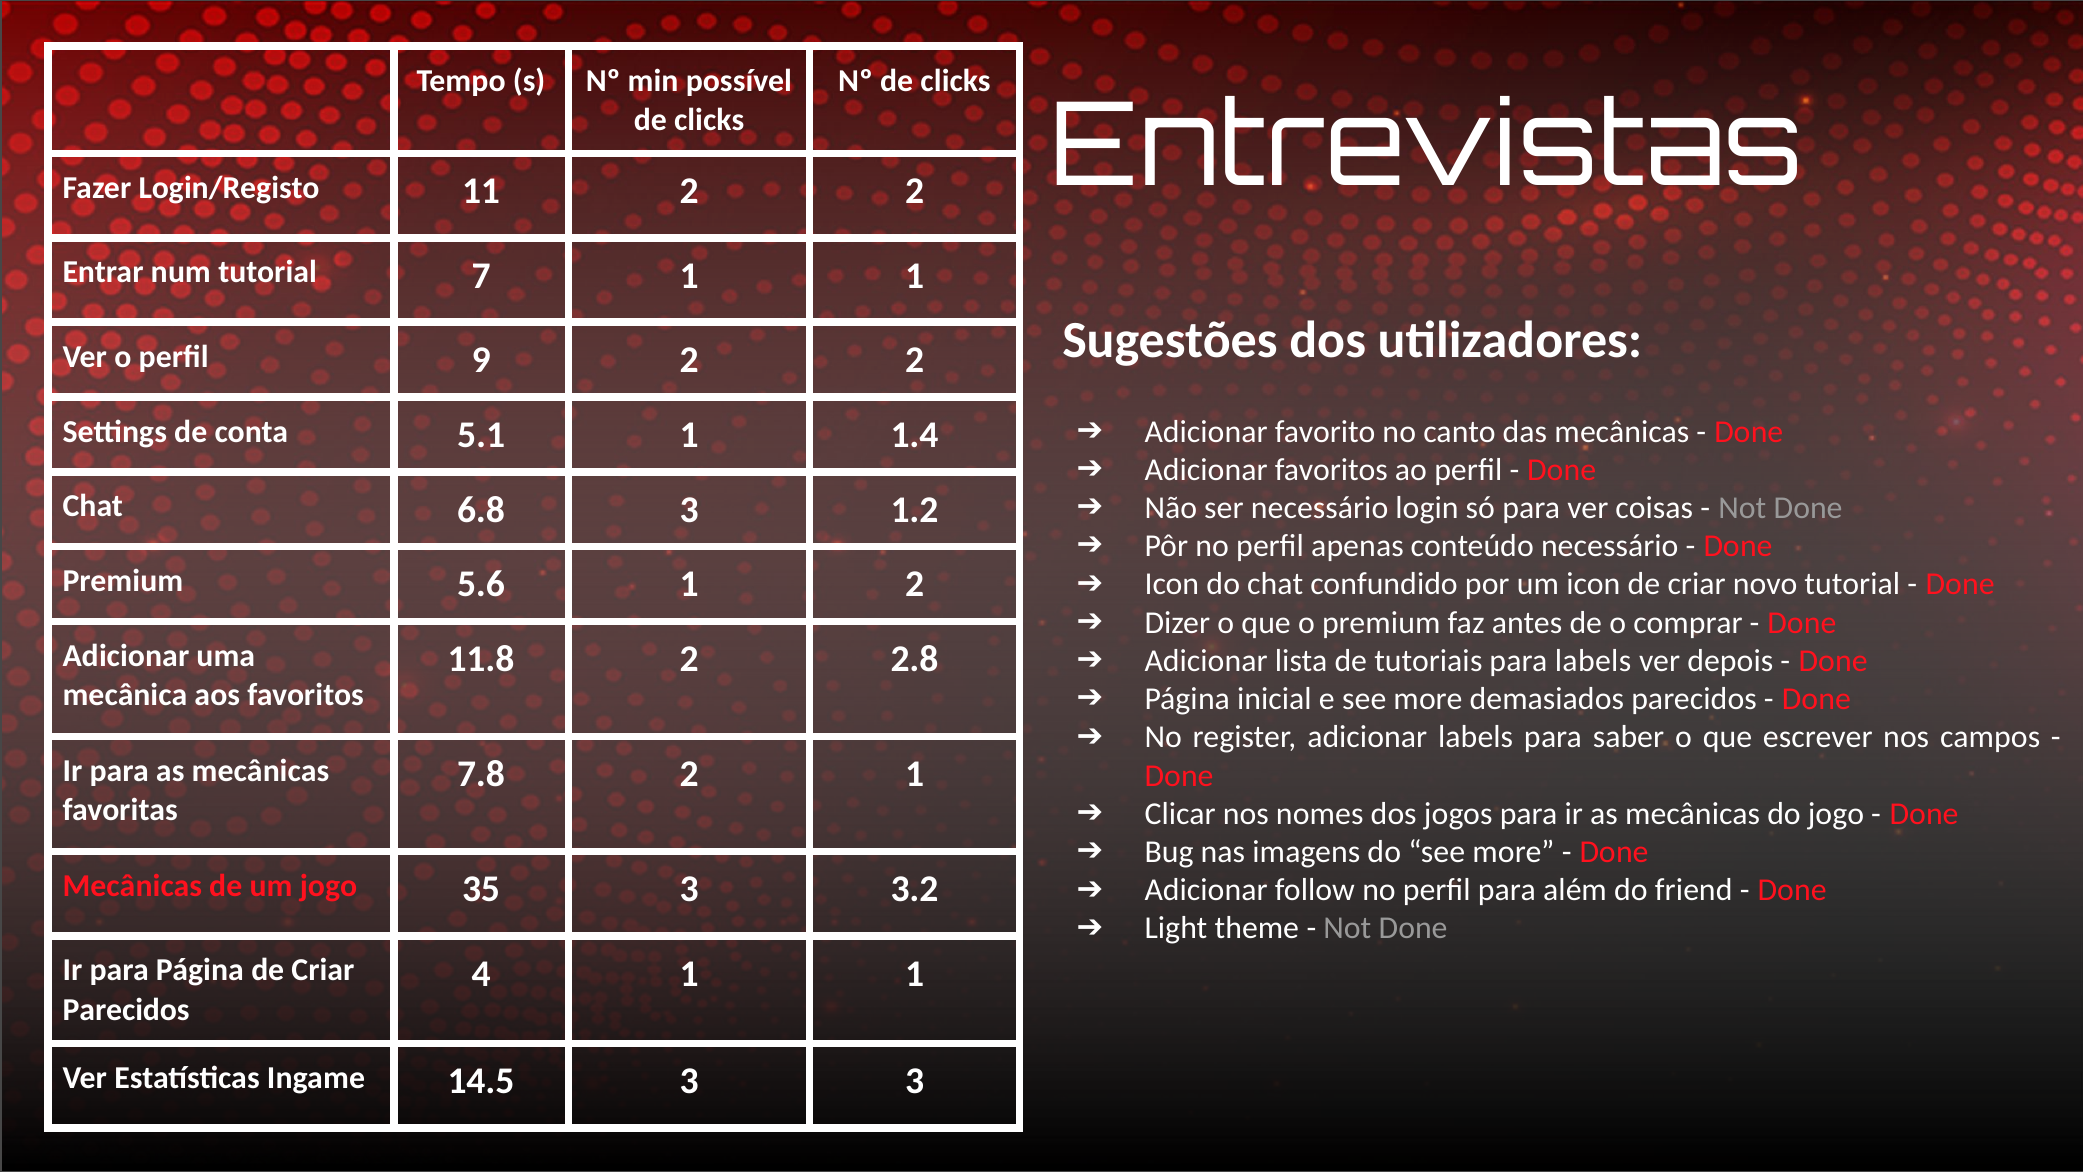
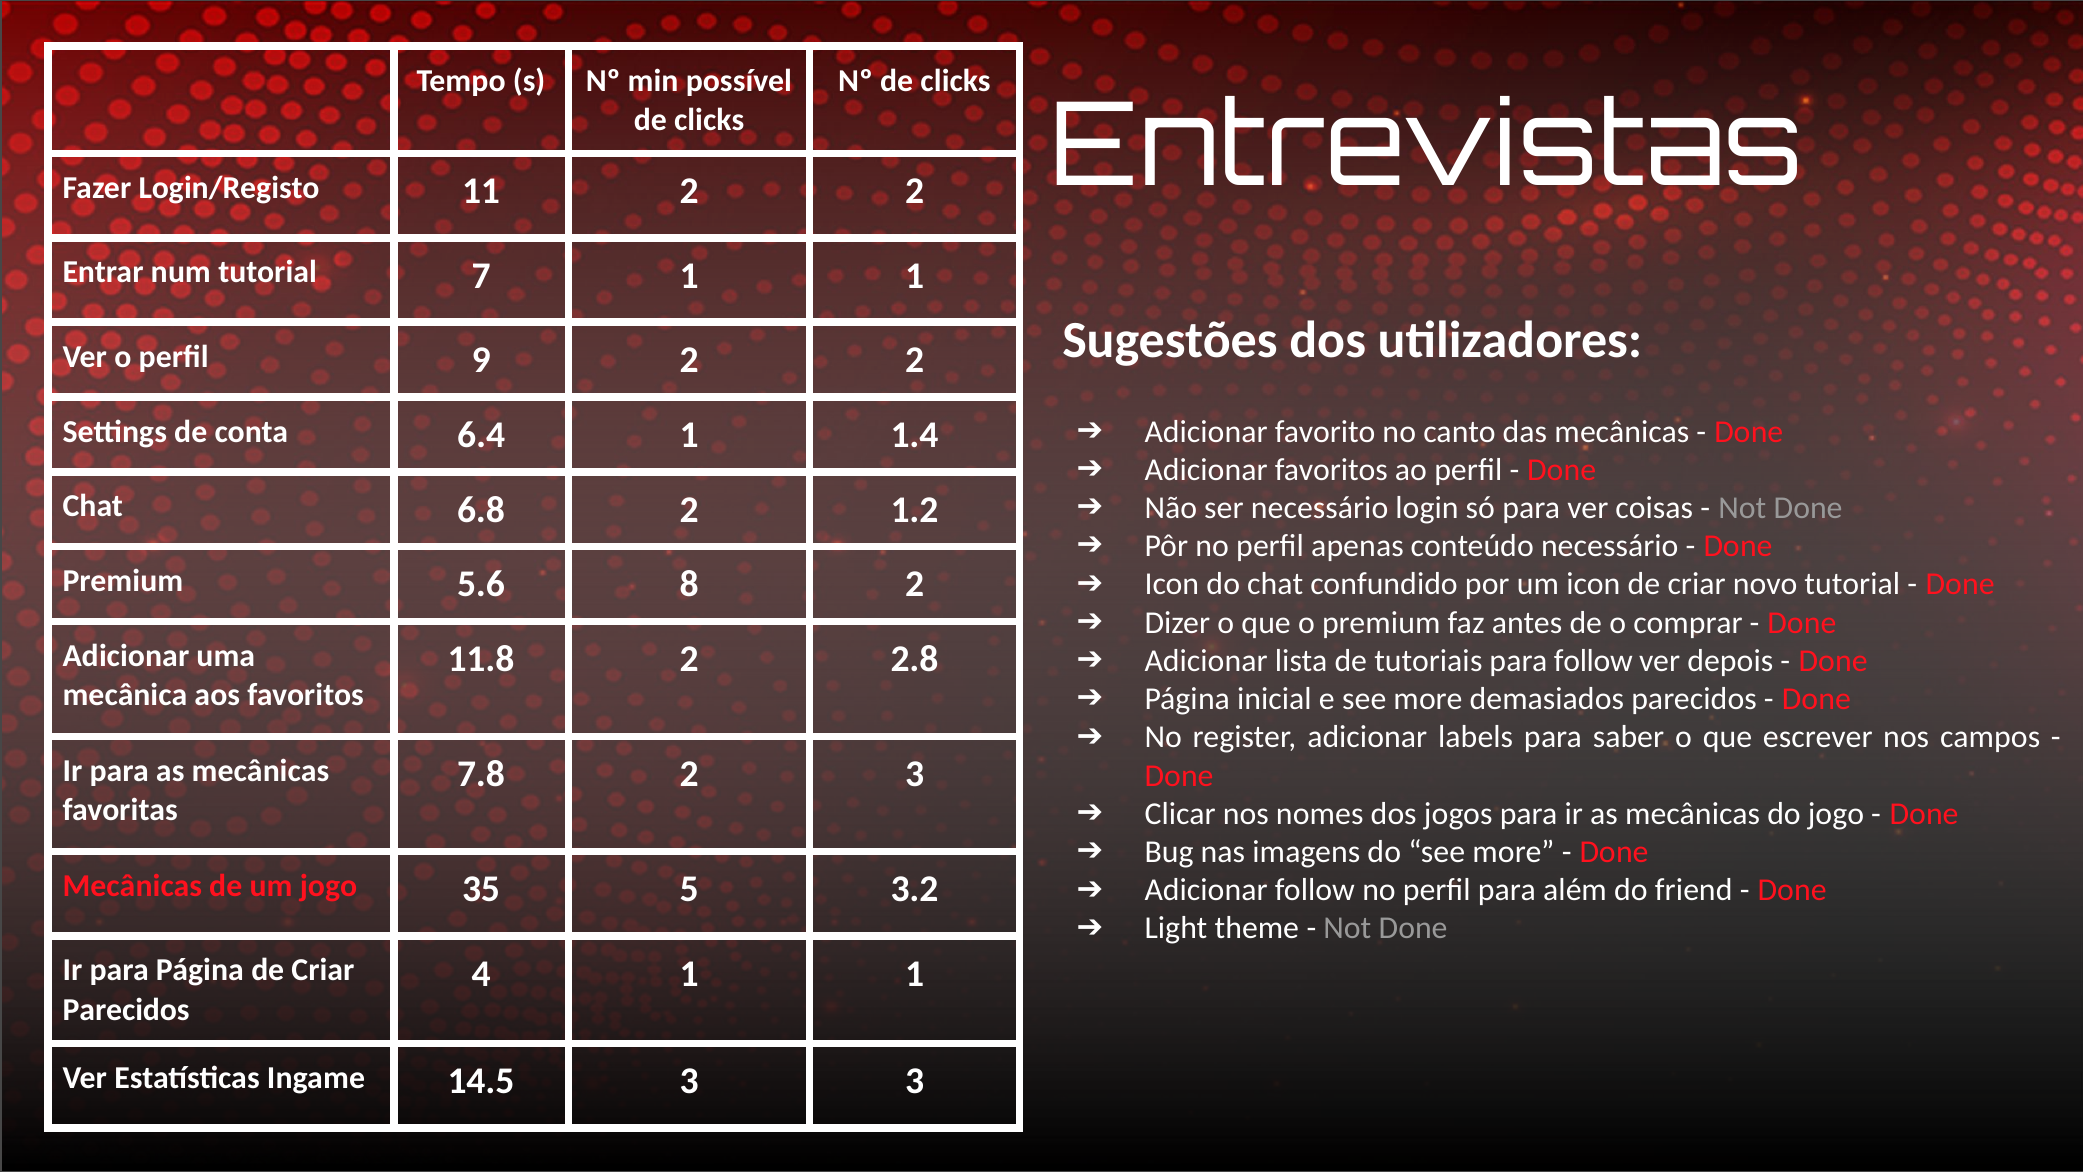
5.1: 5.1 -> 6.4
6.8 3: 3 -> 2
5.6 1: 1 -> 8
para labels: labels -> follow
2 1: 1 -> 3
35 3: 3 -> 5
